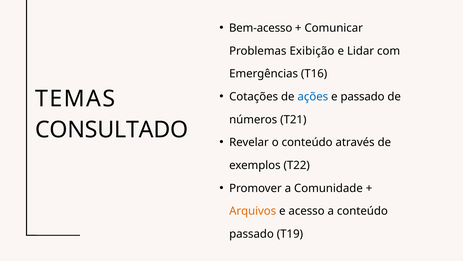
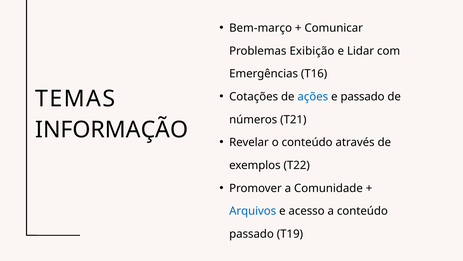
Bem-acesso: Bem-acesso -> Bem-março
CONSULTADO: CONSULTADO -> INFORMAÇÃO
Arquivos colour: orange -> blue
